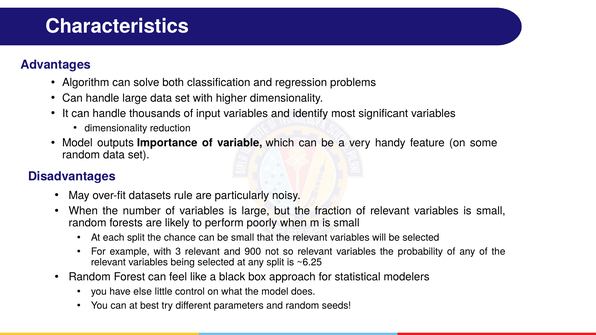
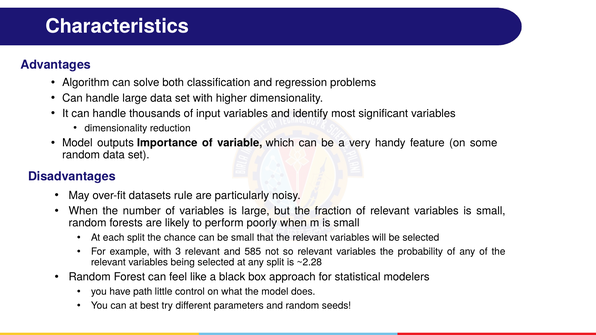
900: 900 -> 585
~6.25: ~6.25 -> ~2.28
else: else -> path
